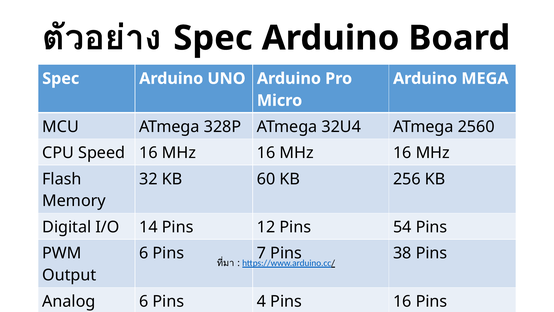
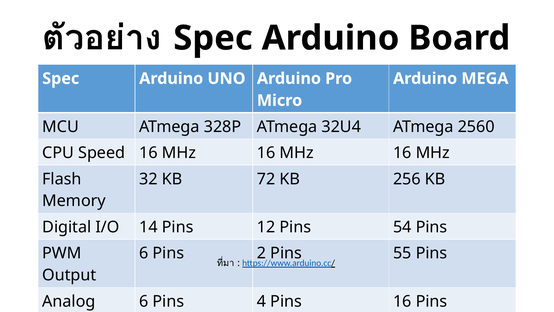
60: 60 -> 72
7: 7 -> 2
38: 38 -> 55
